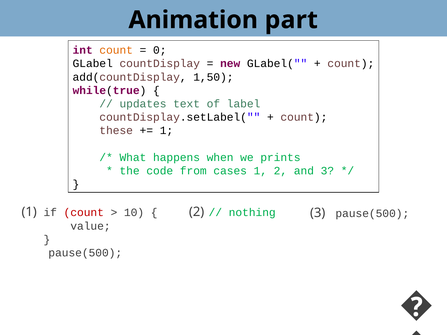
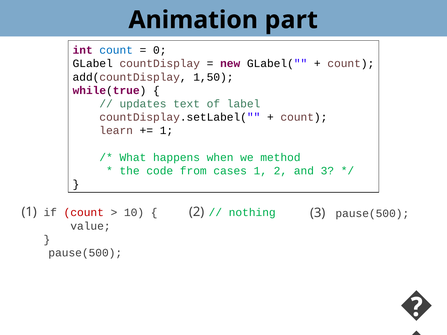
count at (116, 50) colour: orange -> blue
these: these -> learn
prints: prints -> method
